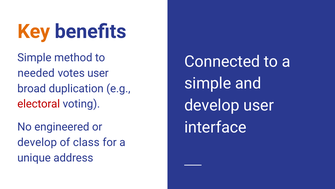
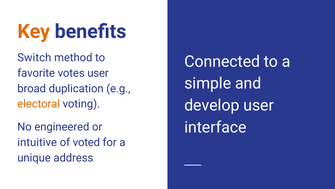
Simple at (34, 58): Simple -> Switch
needed: needed -> favorite
electoral colour: red -> orange
develop at (37, 142): develop -> intuitive
class: class -> voted
